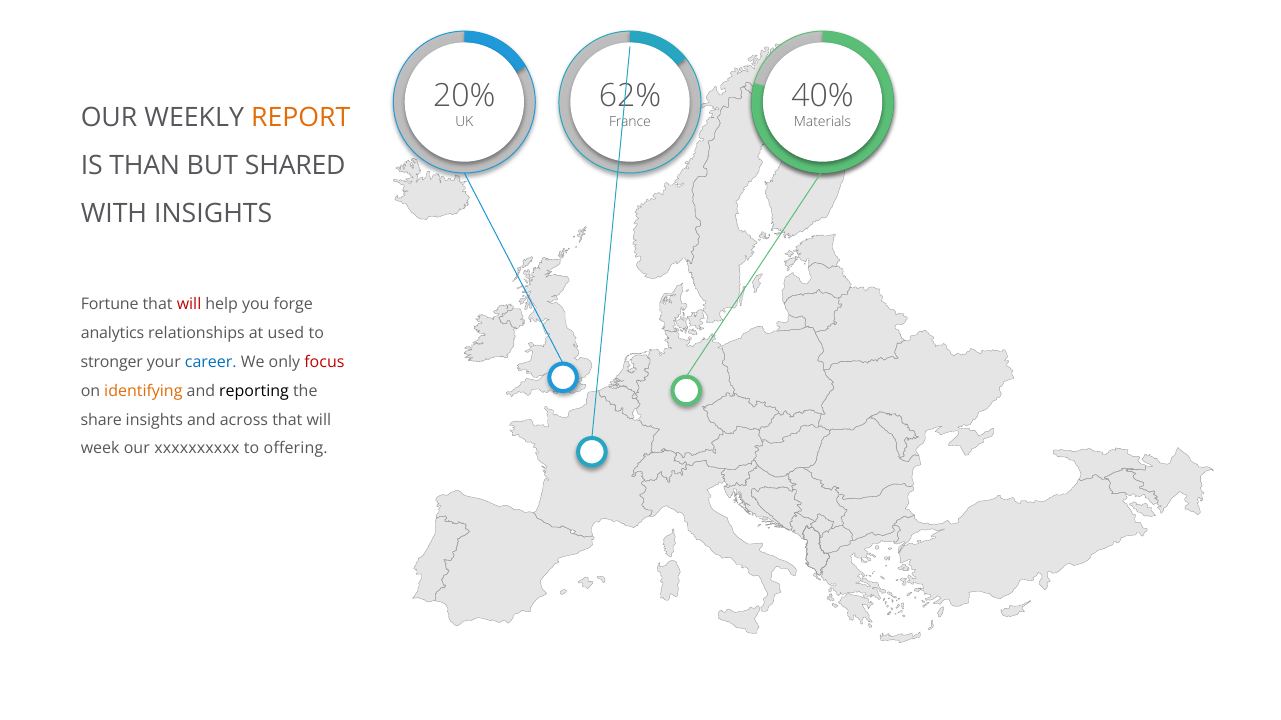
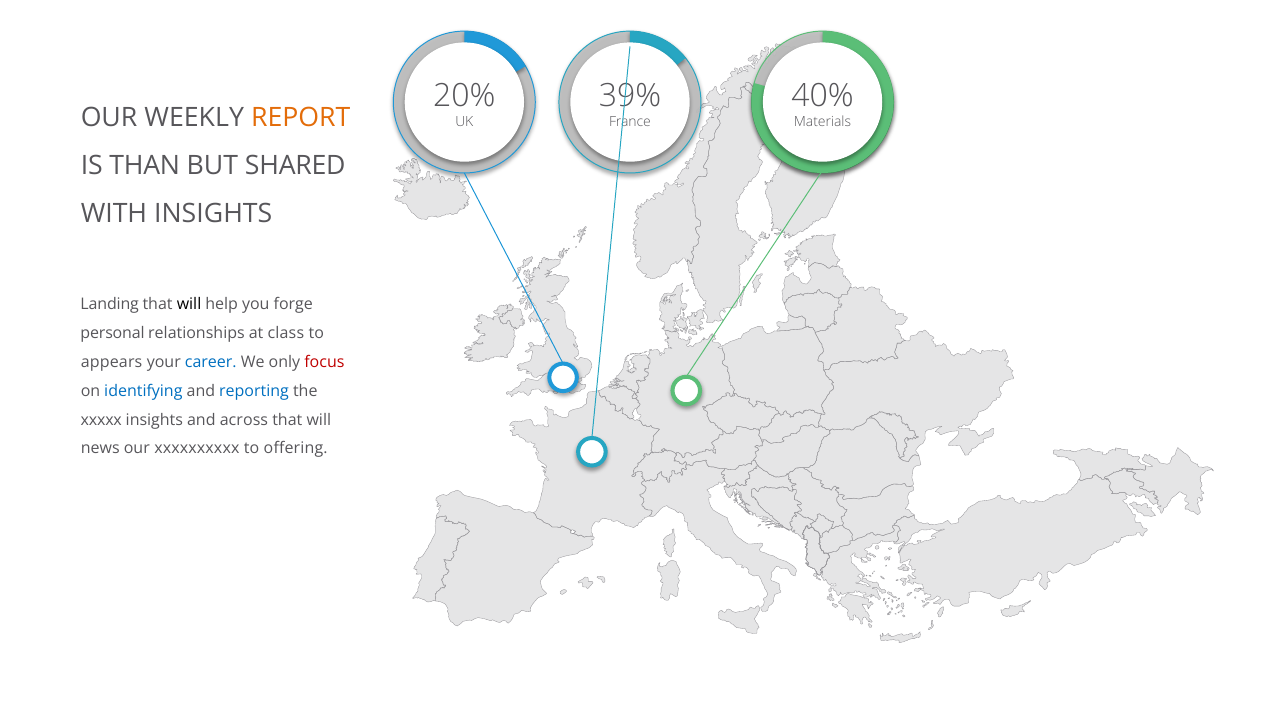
62%: 62% -> 39%
Fortune: Fortune -> Landing
will at (189, 305) colour: red -> black
analytics: analytics -> personal
used: used -> class
stronger: stronger -> appears
identifying colour: orange -> blue
reporting colour: black -> blue
share: share -> xxxxx
week: week -> news
